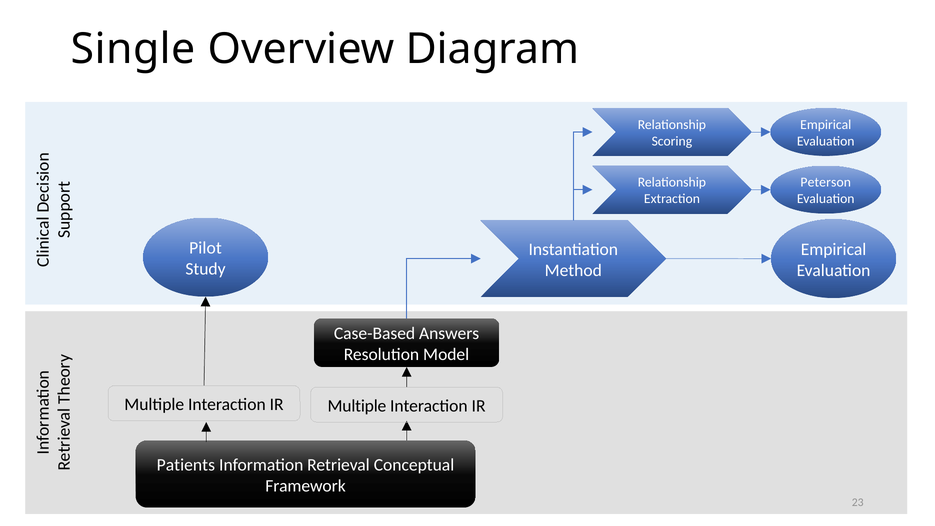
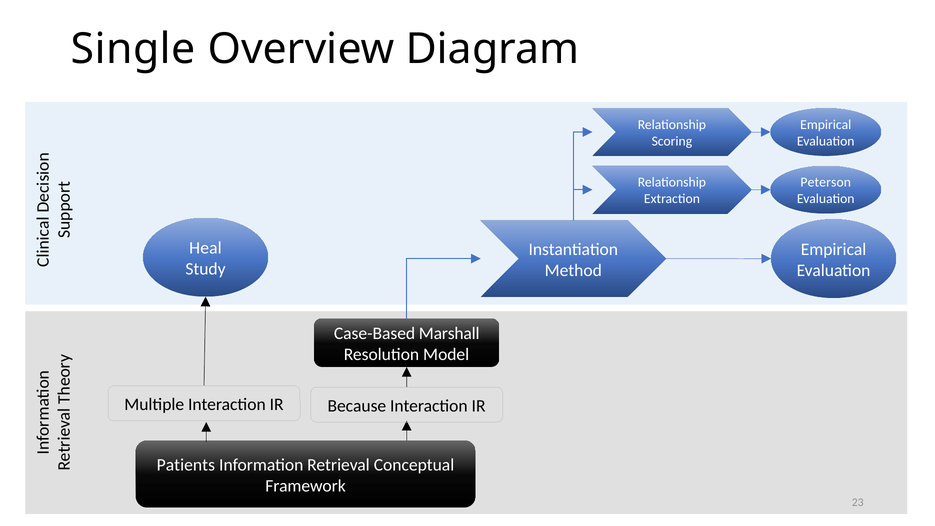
Pilot: Pilot -> Heal
Answers: Answers -> Marshall
Multiple at (357, 406): Multiple -> Because
